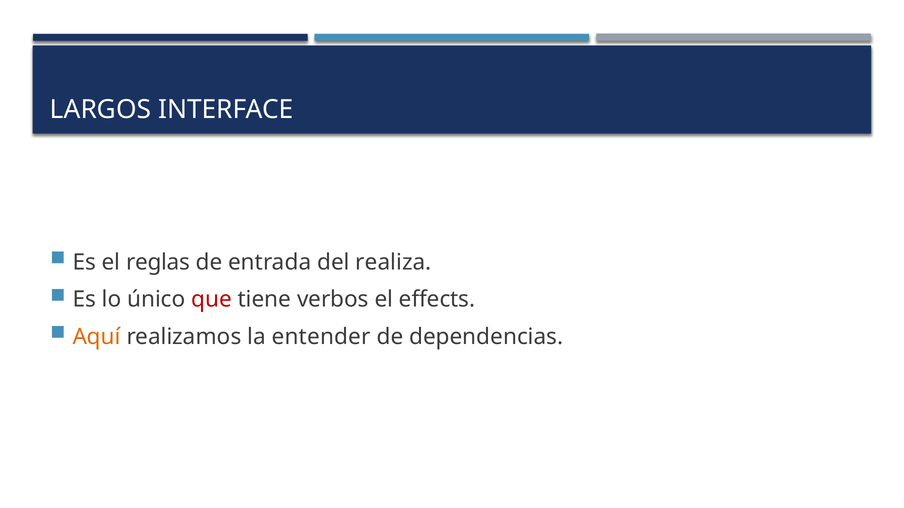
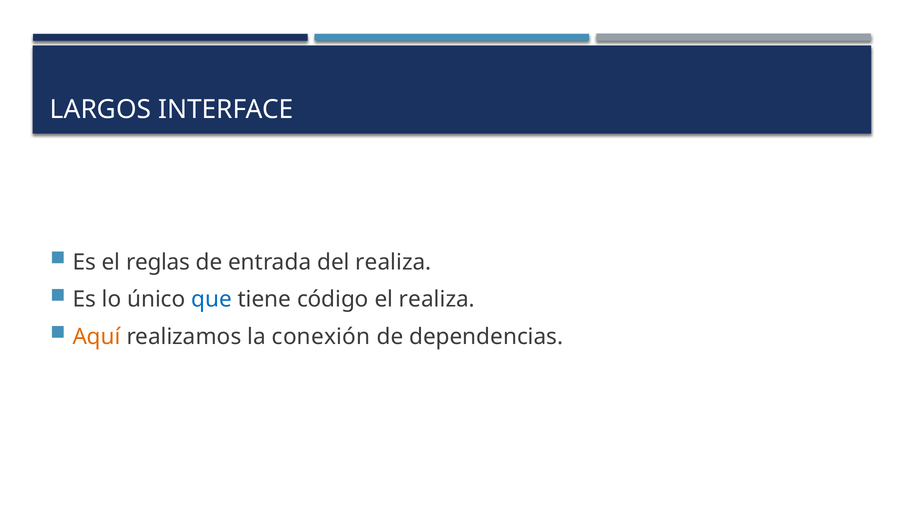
que colour: red -> blue
verbos: verbos -> código
el effects: effects -> realiza
entender: entender -> conexión
